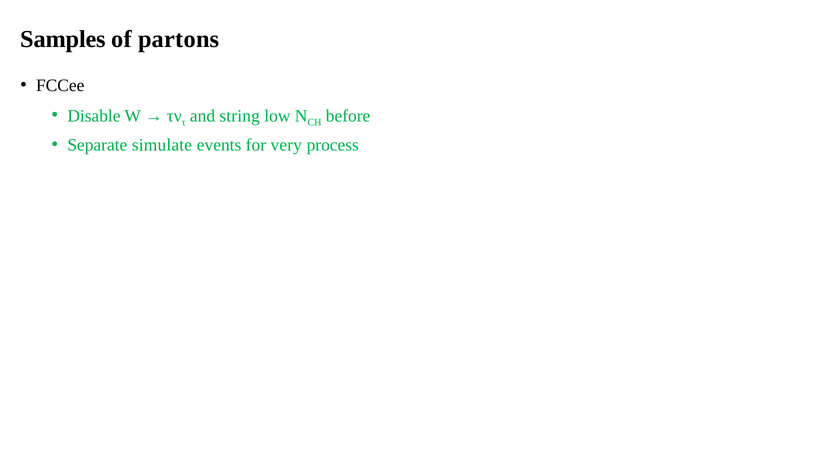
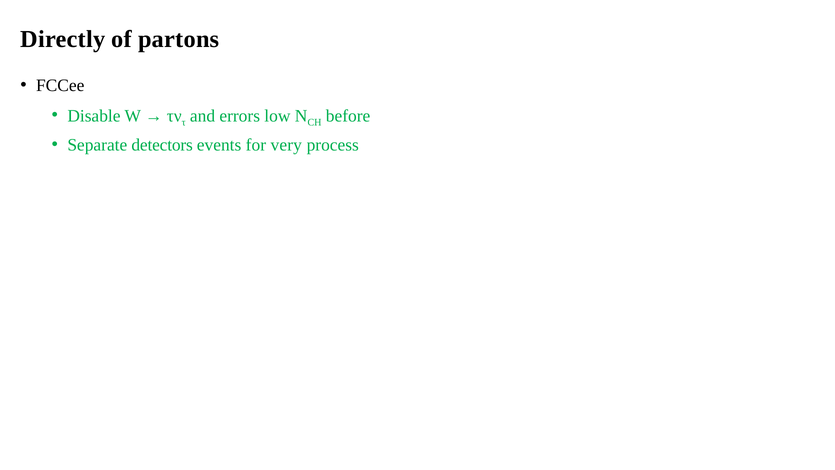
Samples: Samples -> Directly
string: string -> errors
simulate: simulate -> detectors
